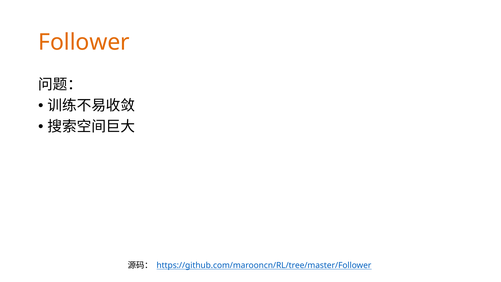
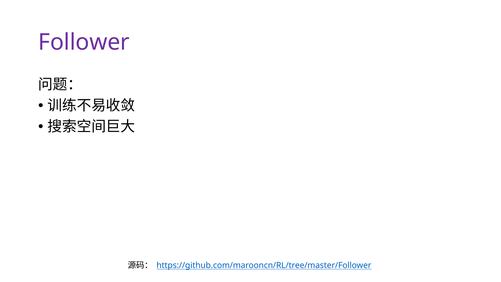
Follower colour: orange -> purple
